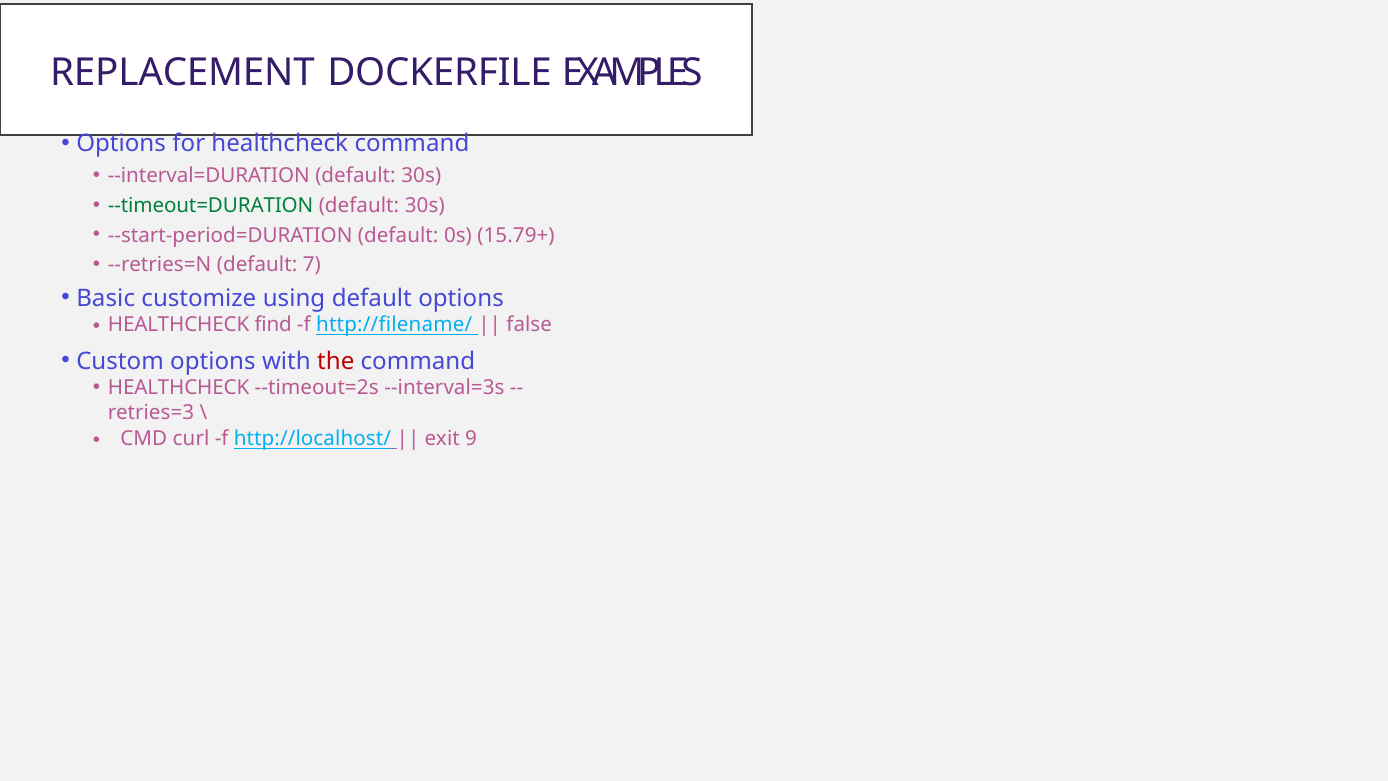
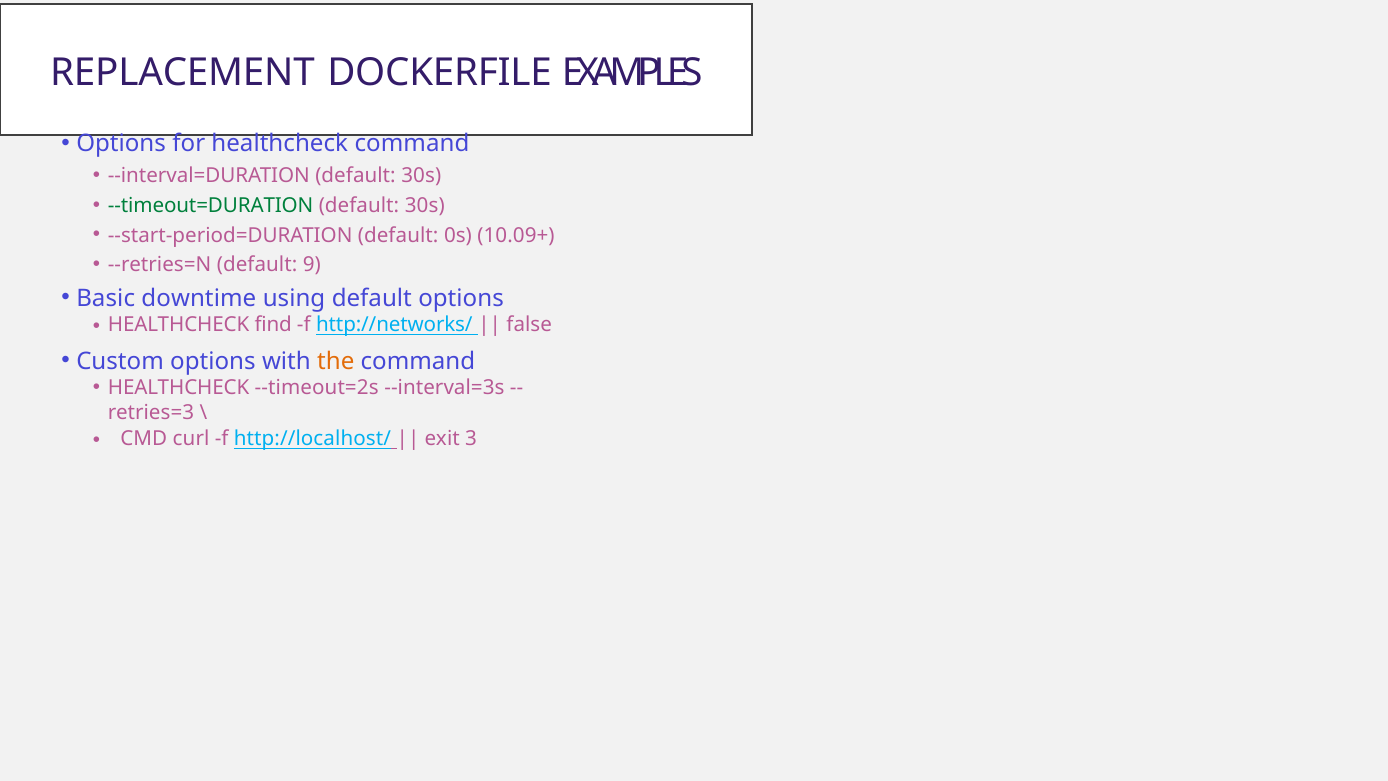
15.79+: 15.79+ -> 10.09+
7: 7 -> 9
customize: customize -> downtime
http://filename/: http://filename/ -> http://networks/
the colour: red -> orange
9: 9 -> 3
